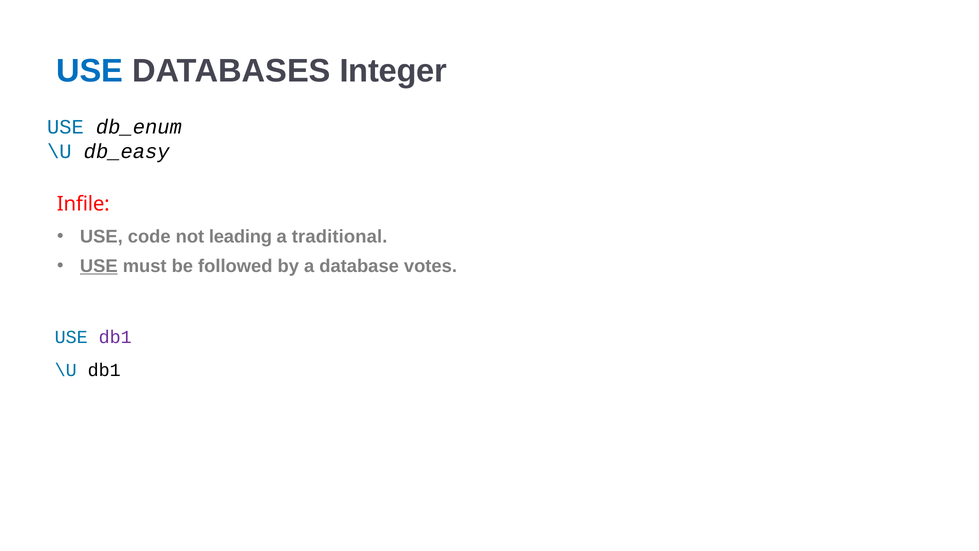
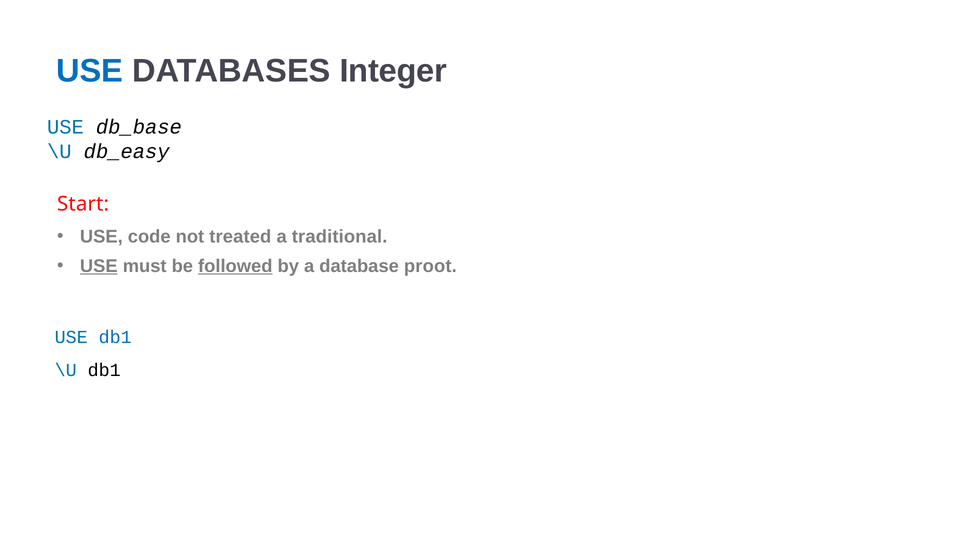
db_enum: db_enum -> db_base
Infile: Infile -> Start
leading: leading -> treated
followed underline: none -> present
votes: votes -> proot
db1 at (115, 337) colour: purple -> blue
